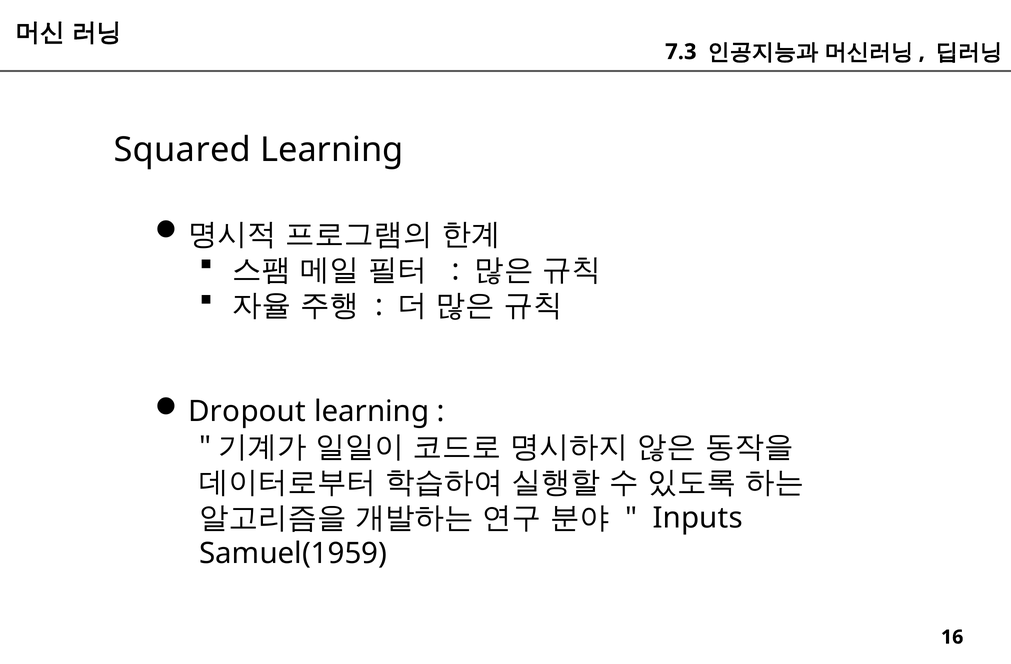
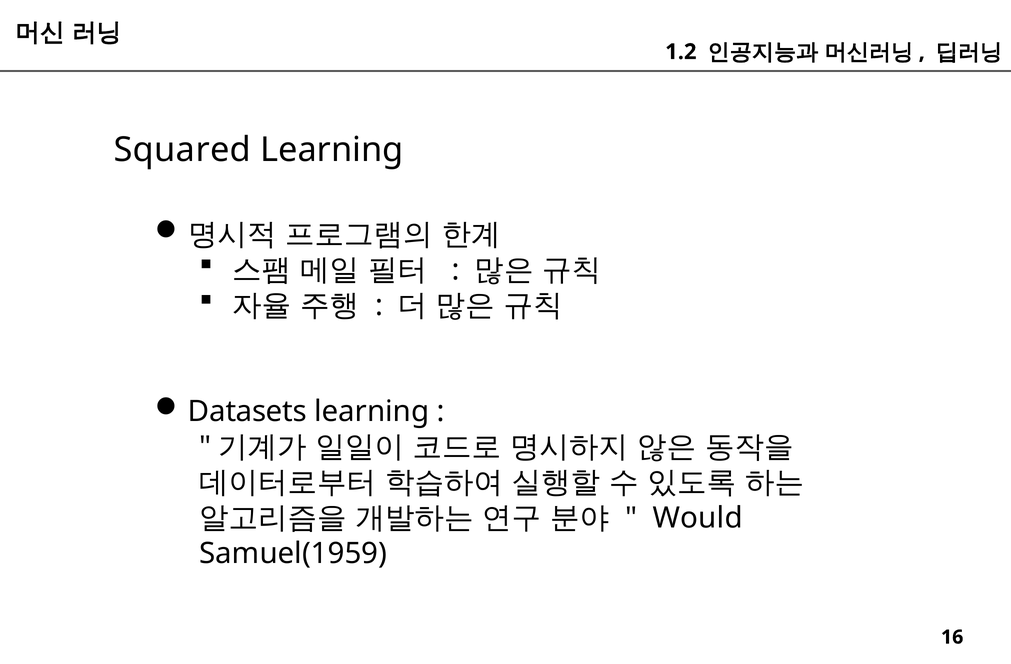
7.3: 7.3 -> 1.2
Dropout: Dropout -> Datasets
Inputs: Inputs -> Would
